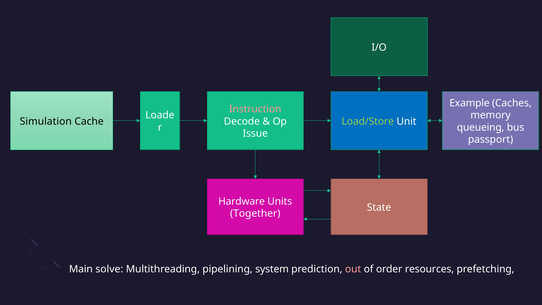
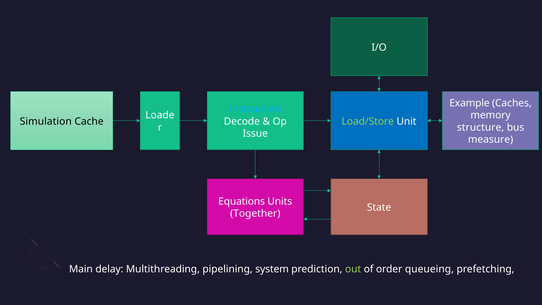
Instruction colour: pink -> light blue
queueing: queueing -> structure
passport: passport -> measure
Hardware: Hardware -> Equations
solve: solve -> delay
out colour: pink -> light green
resources: resources -> queueing
